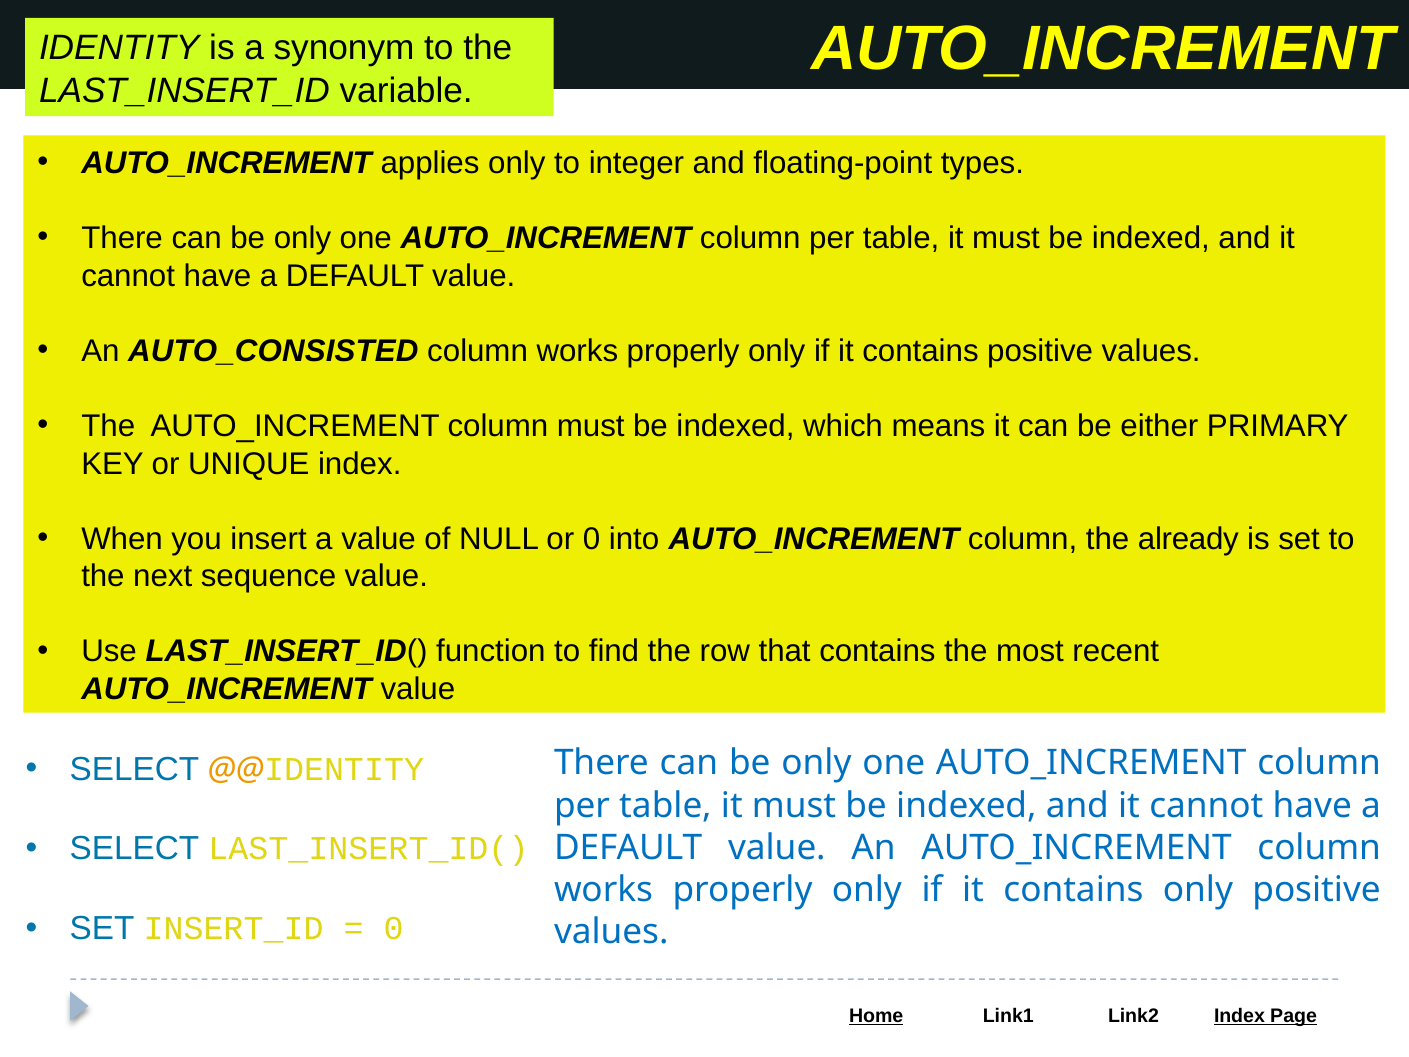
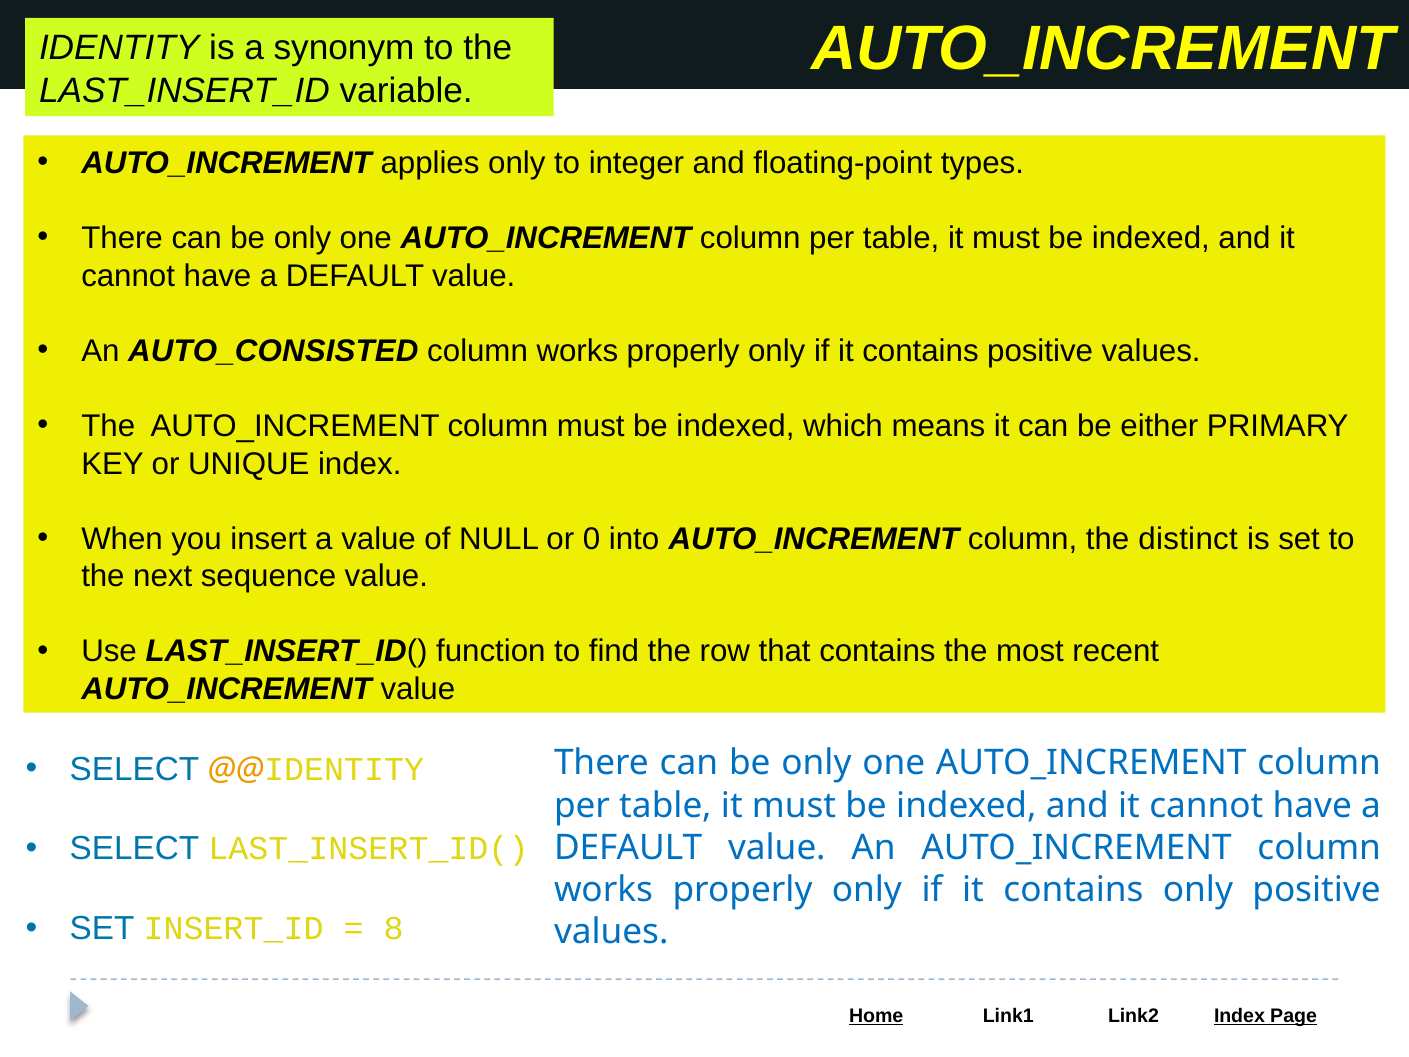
already: already -> distinct
0 at (394, 929): 0 -> 8
